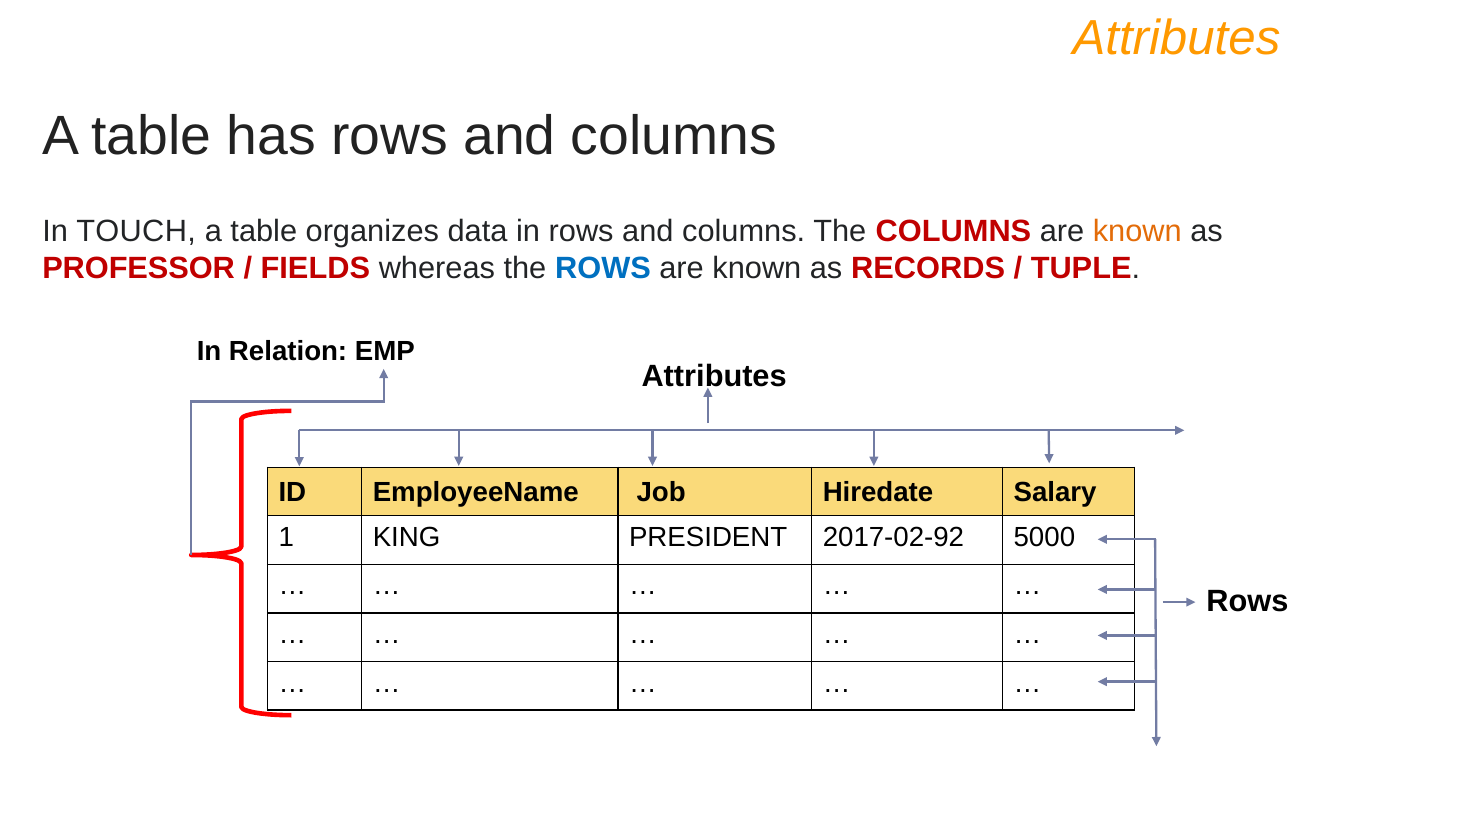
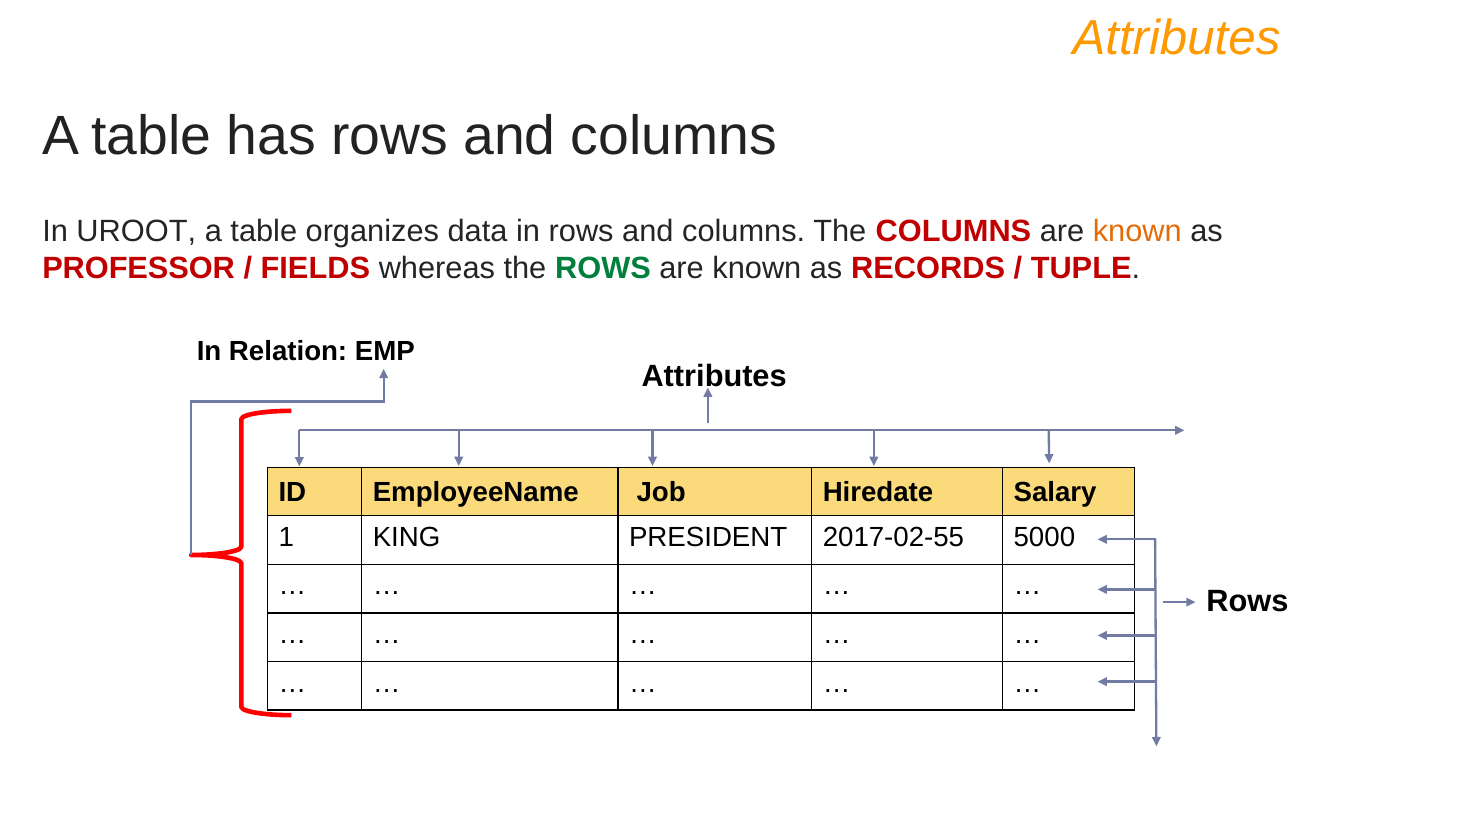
TOUCH: TOUCH -> UROOT
ROWS at (603, 269) colour: blue -> green
2017-02-92: 2017-02-92 -> 2017-02-55
